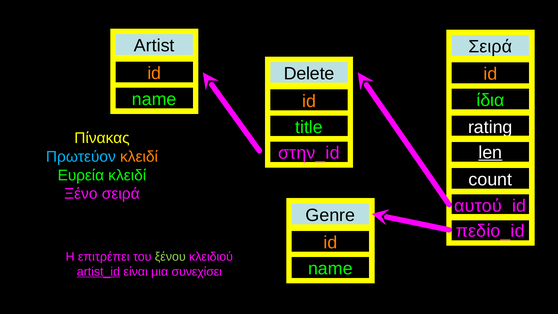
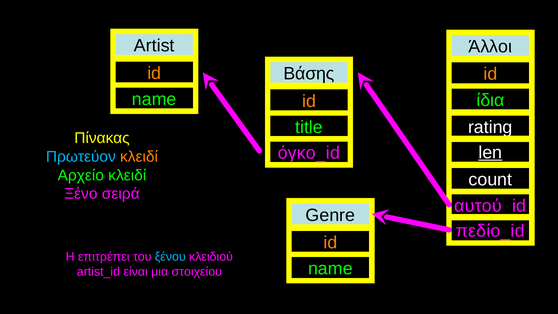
Σειρά at (490, 47): Σειρά -> Άλλοι
Delete: Delete -> Βάσης
στην_id: στην_id -> όγκο_id
Ευρεία: Ευρεία -> Αρχείο
ξένου colour: light green -> light blue
artist_id underline: present -> none
συνεχίσει: συνεχίσει -> στοιχείου
